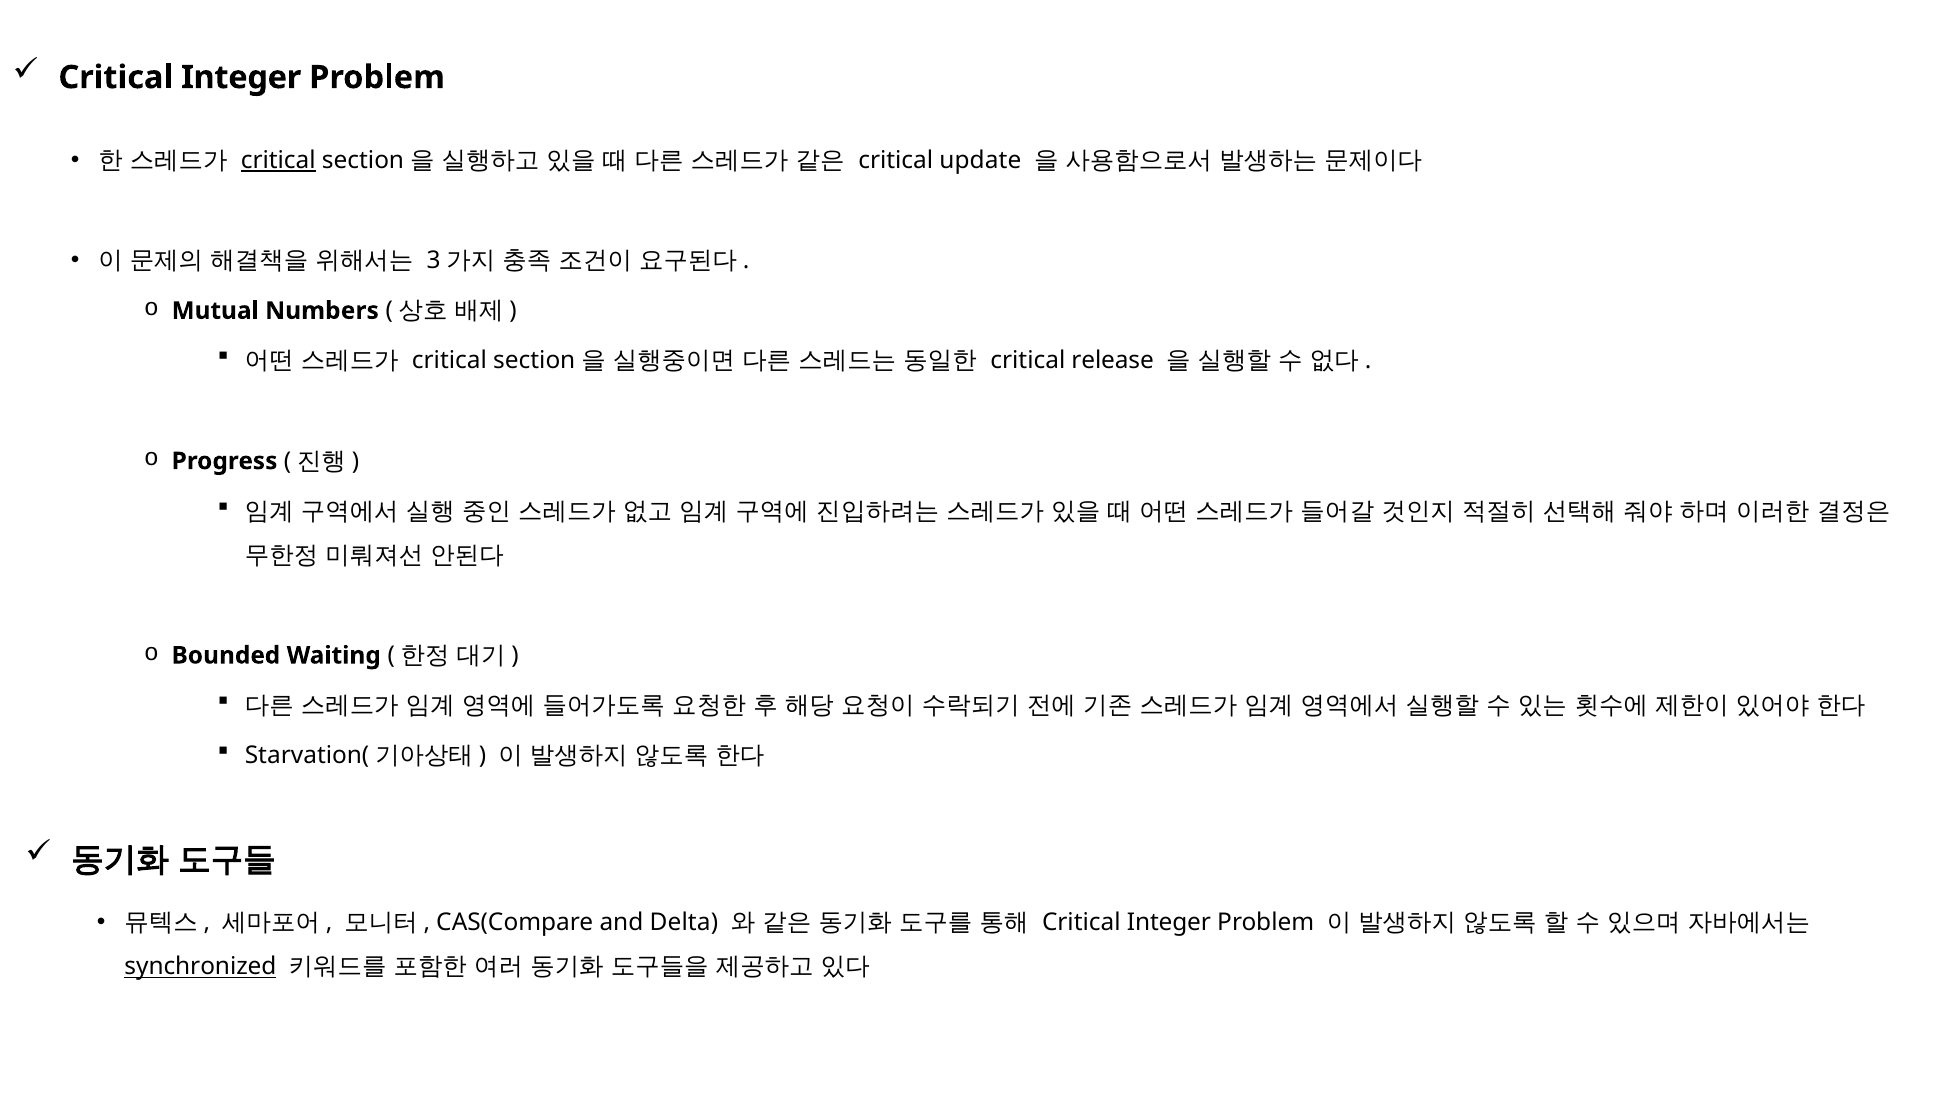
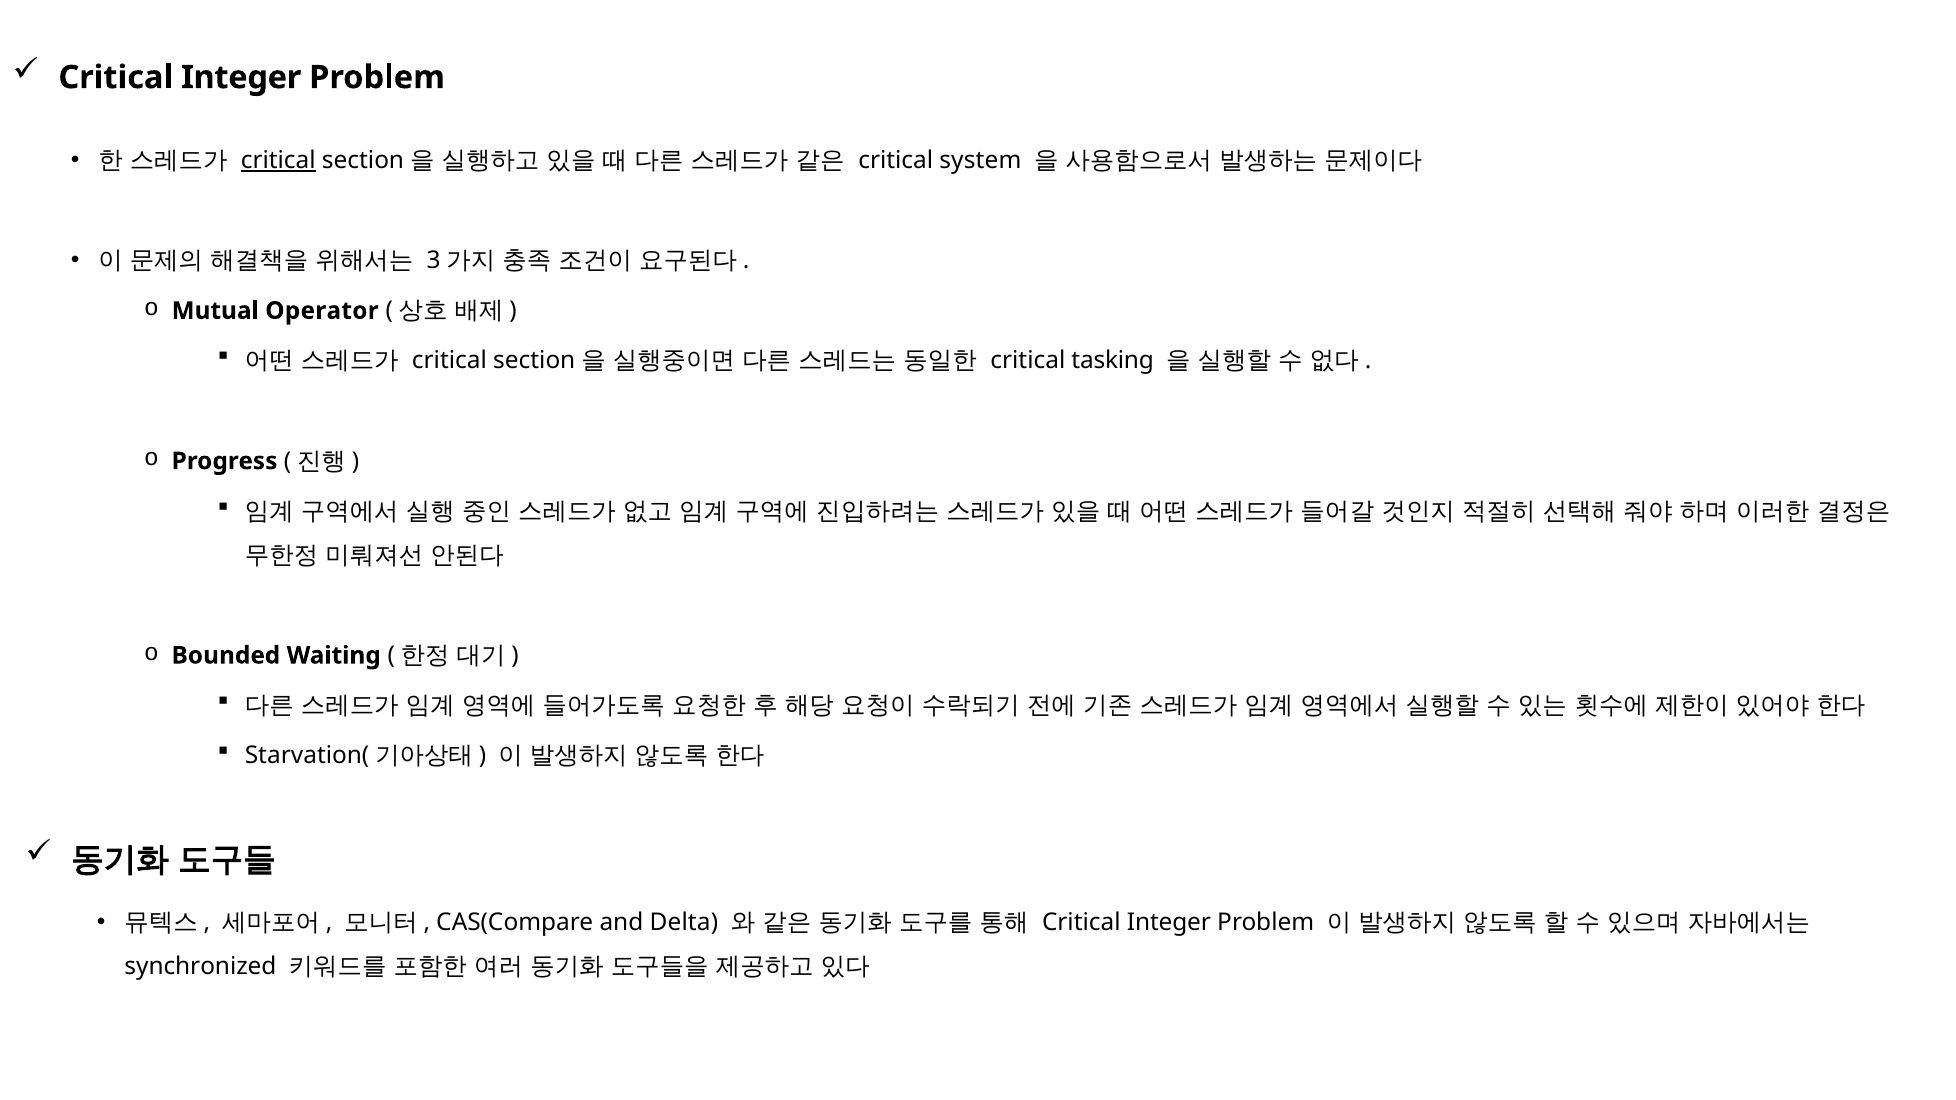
update: update -> system
Numbers: Numbers -> Operator
release: release -> tasking
synchronized underline: present -> none
